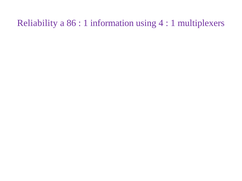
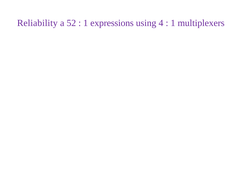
86: 86 -> 52
information: information -> expressions
